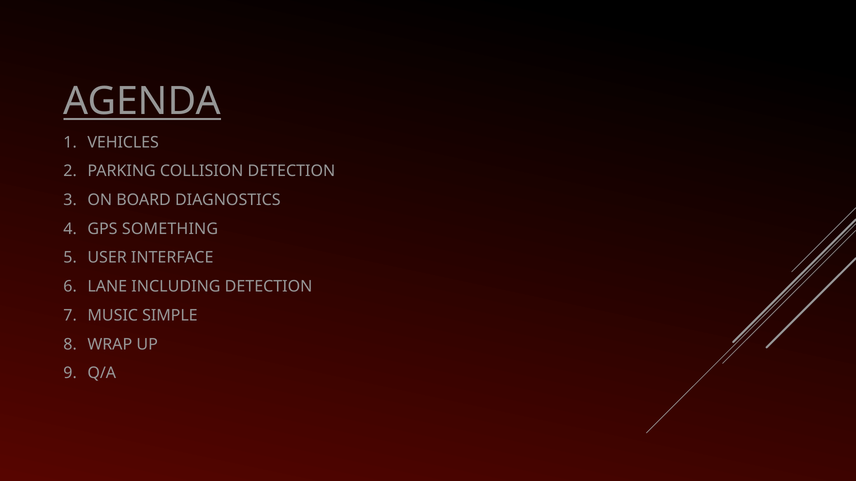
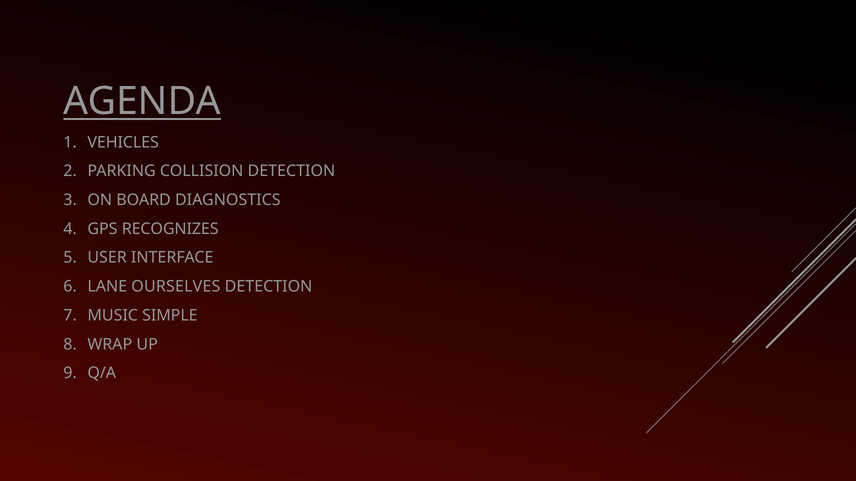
SOMETHING: SOMETHING -> RECOGNIZES
INCLUDING: INCLUDING -> OURSELVES
